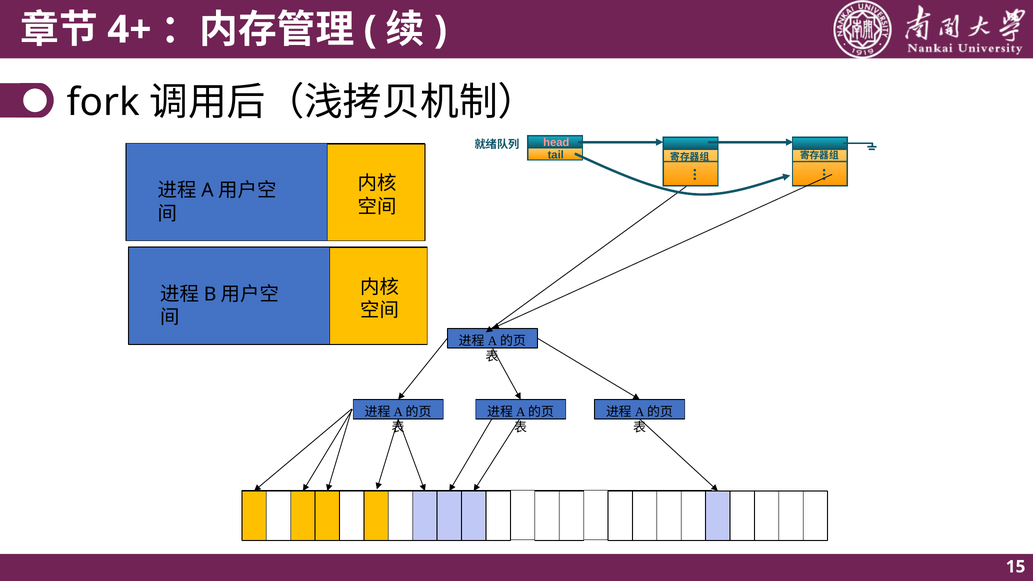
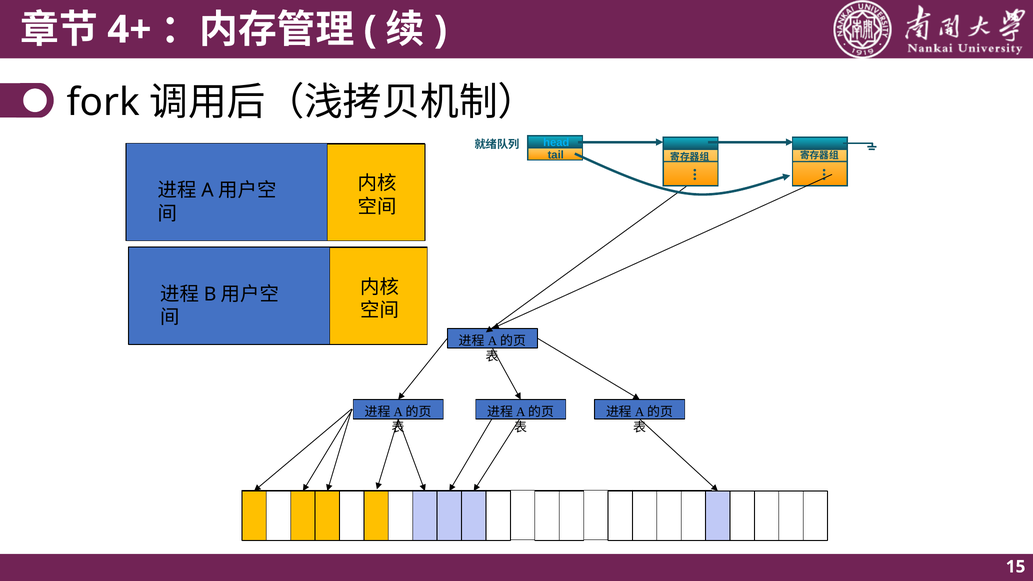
head colour: pink -> light blue
